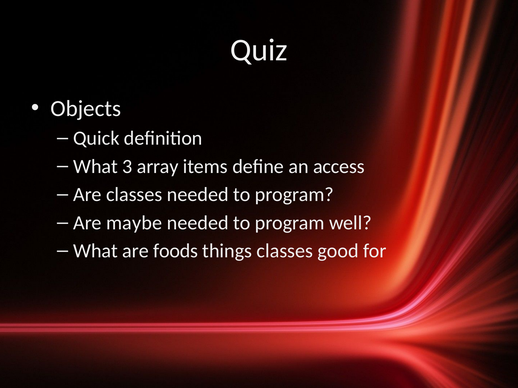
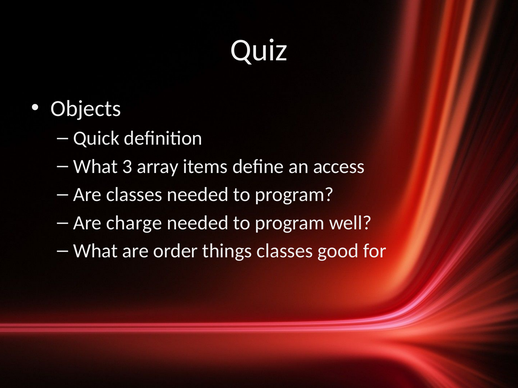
maybe: maybe -> charge
foods: foods -> order
